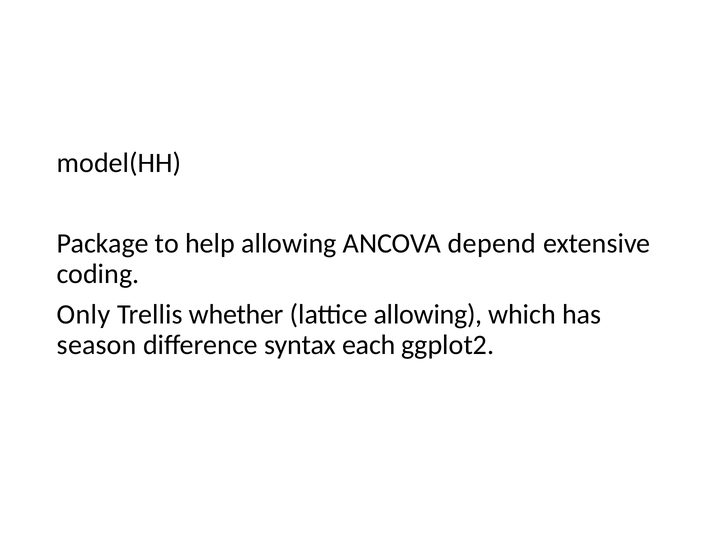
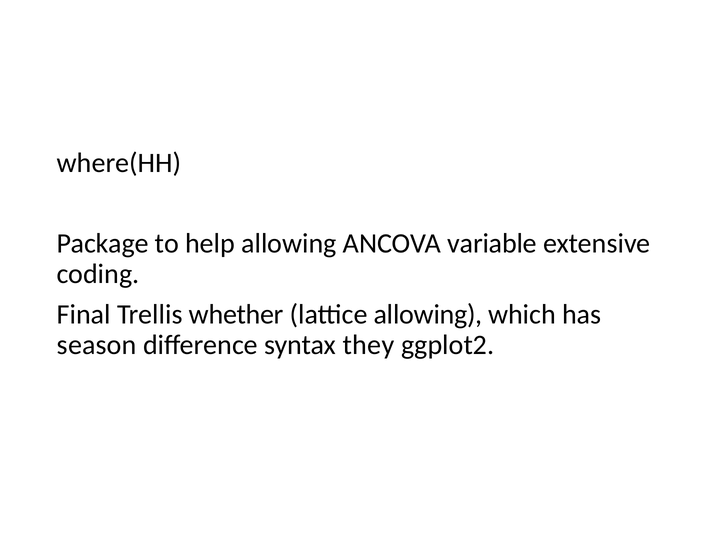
model(HH: model(HH -> where(HH
depend: depend -> variable
Only: Only -> Final
each: each -> they
